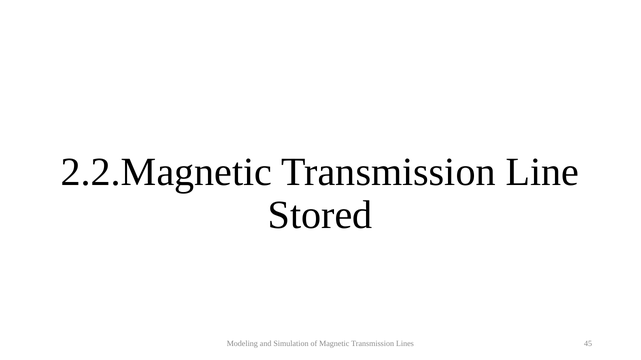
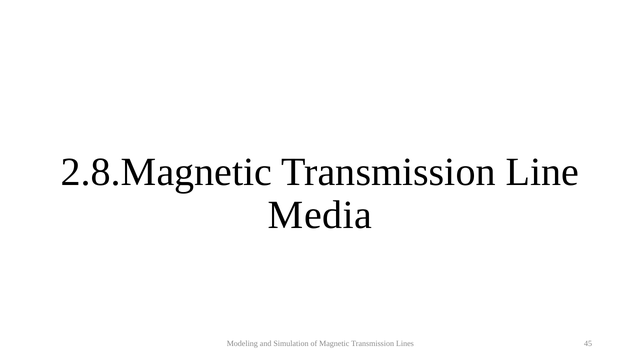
2.2.Magnetic: 2.2.Magnetic -> 2.8.Magnetic
Stored: Stored -> Media
